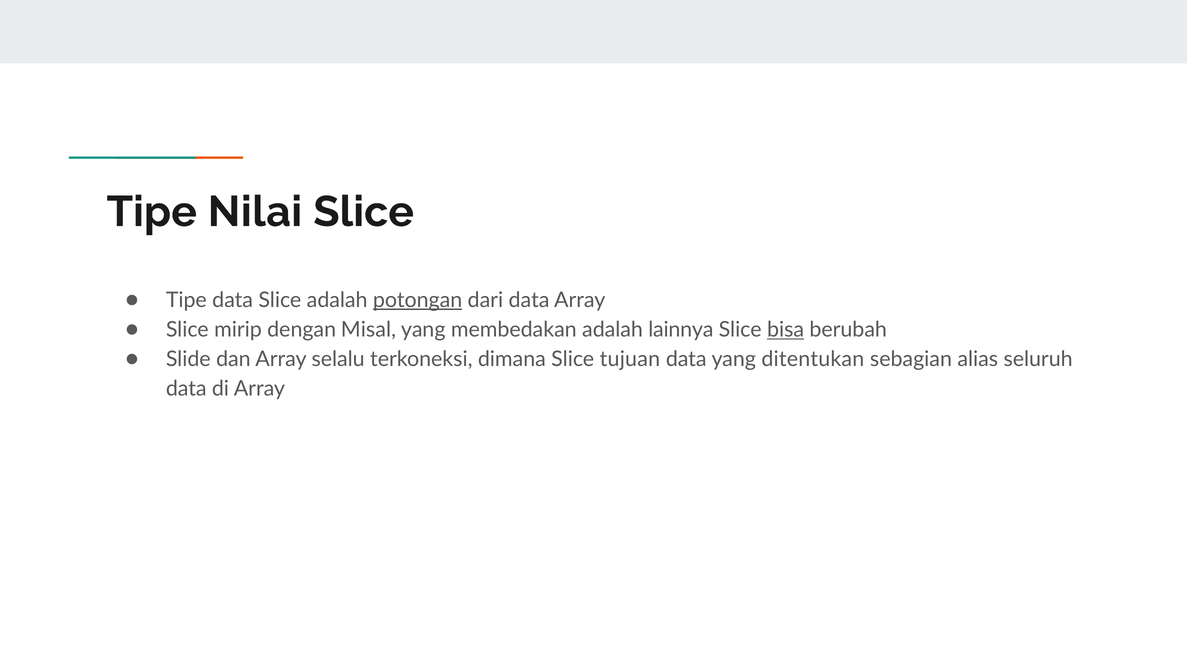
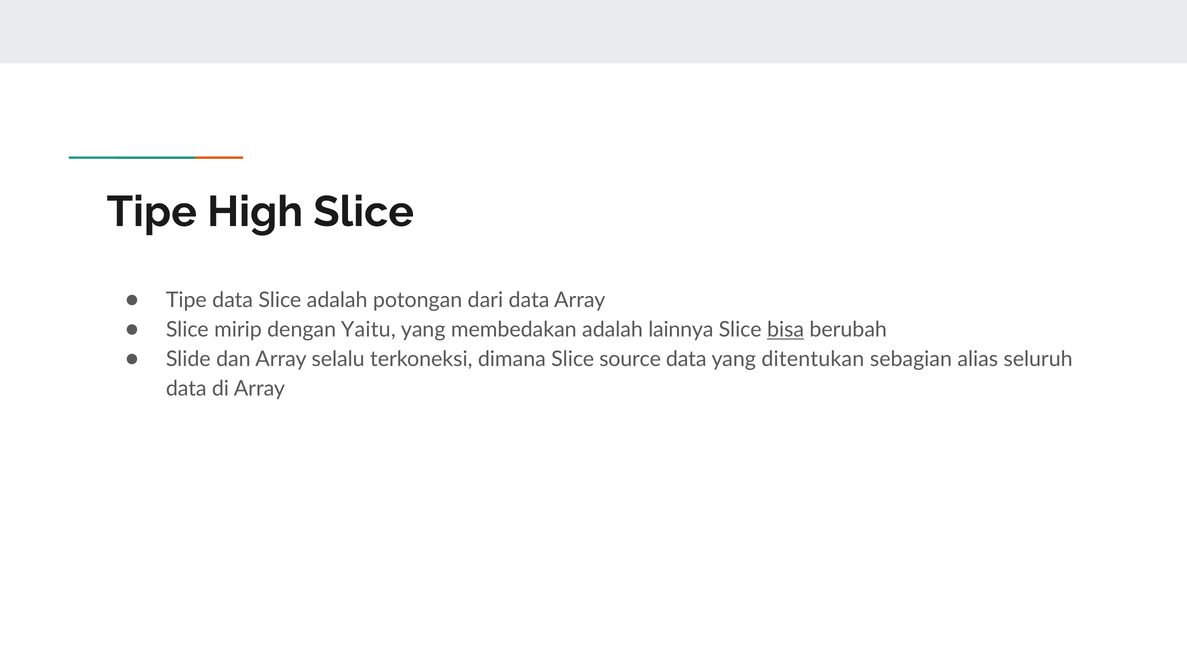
Nilai: Nilai -> High
potongan underline: present -> none
Misal: Misal -> Yaitu
tujuan: tujuan -> source
